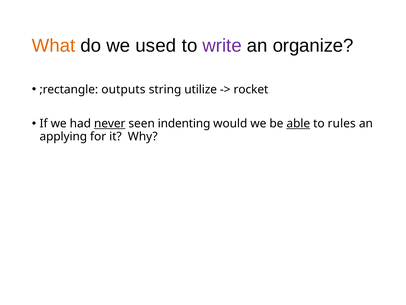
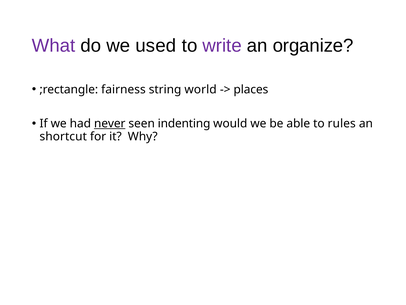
What colour: orange -> purple
outputs: outputs -> fairness
utilize: utilize -> world
rocket: rocket -> places
able underline: present -> none
applying: applying -> shortcut
